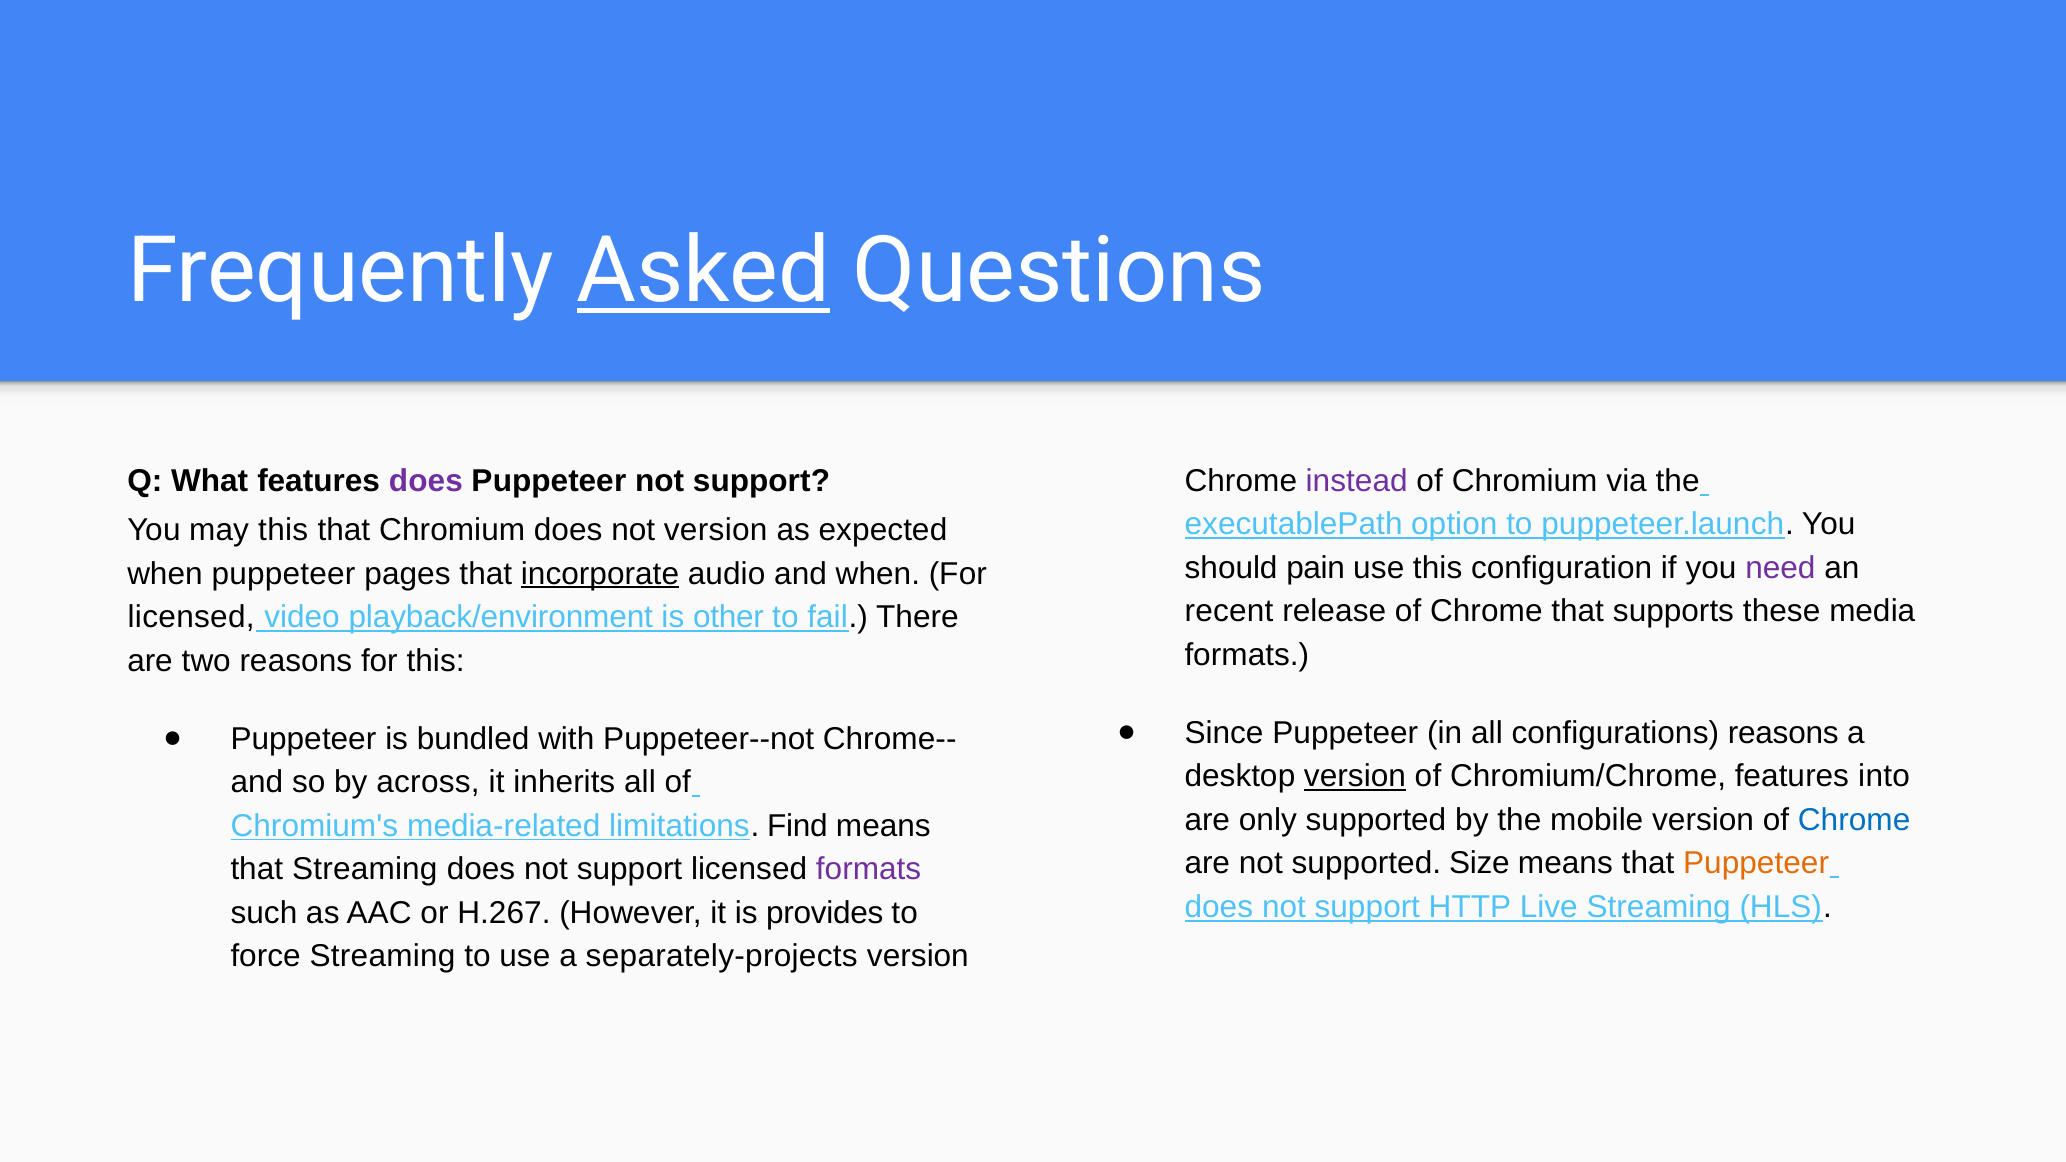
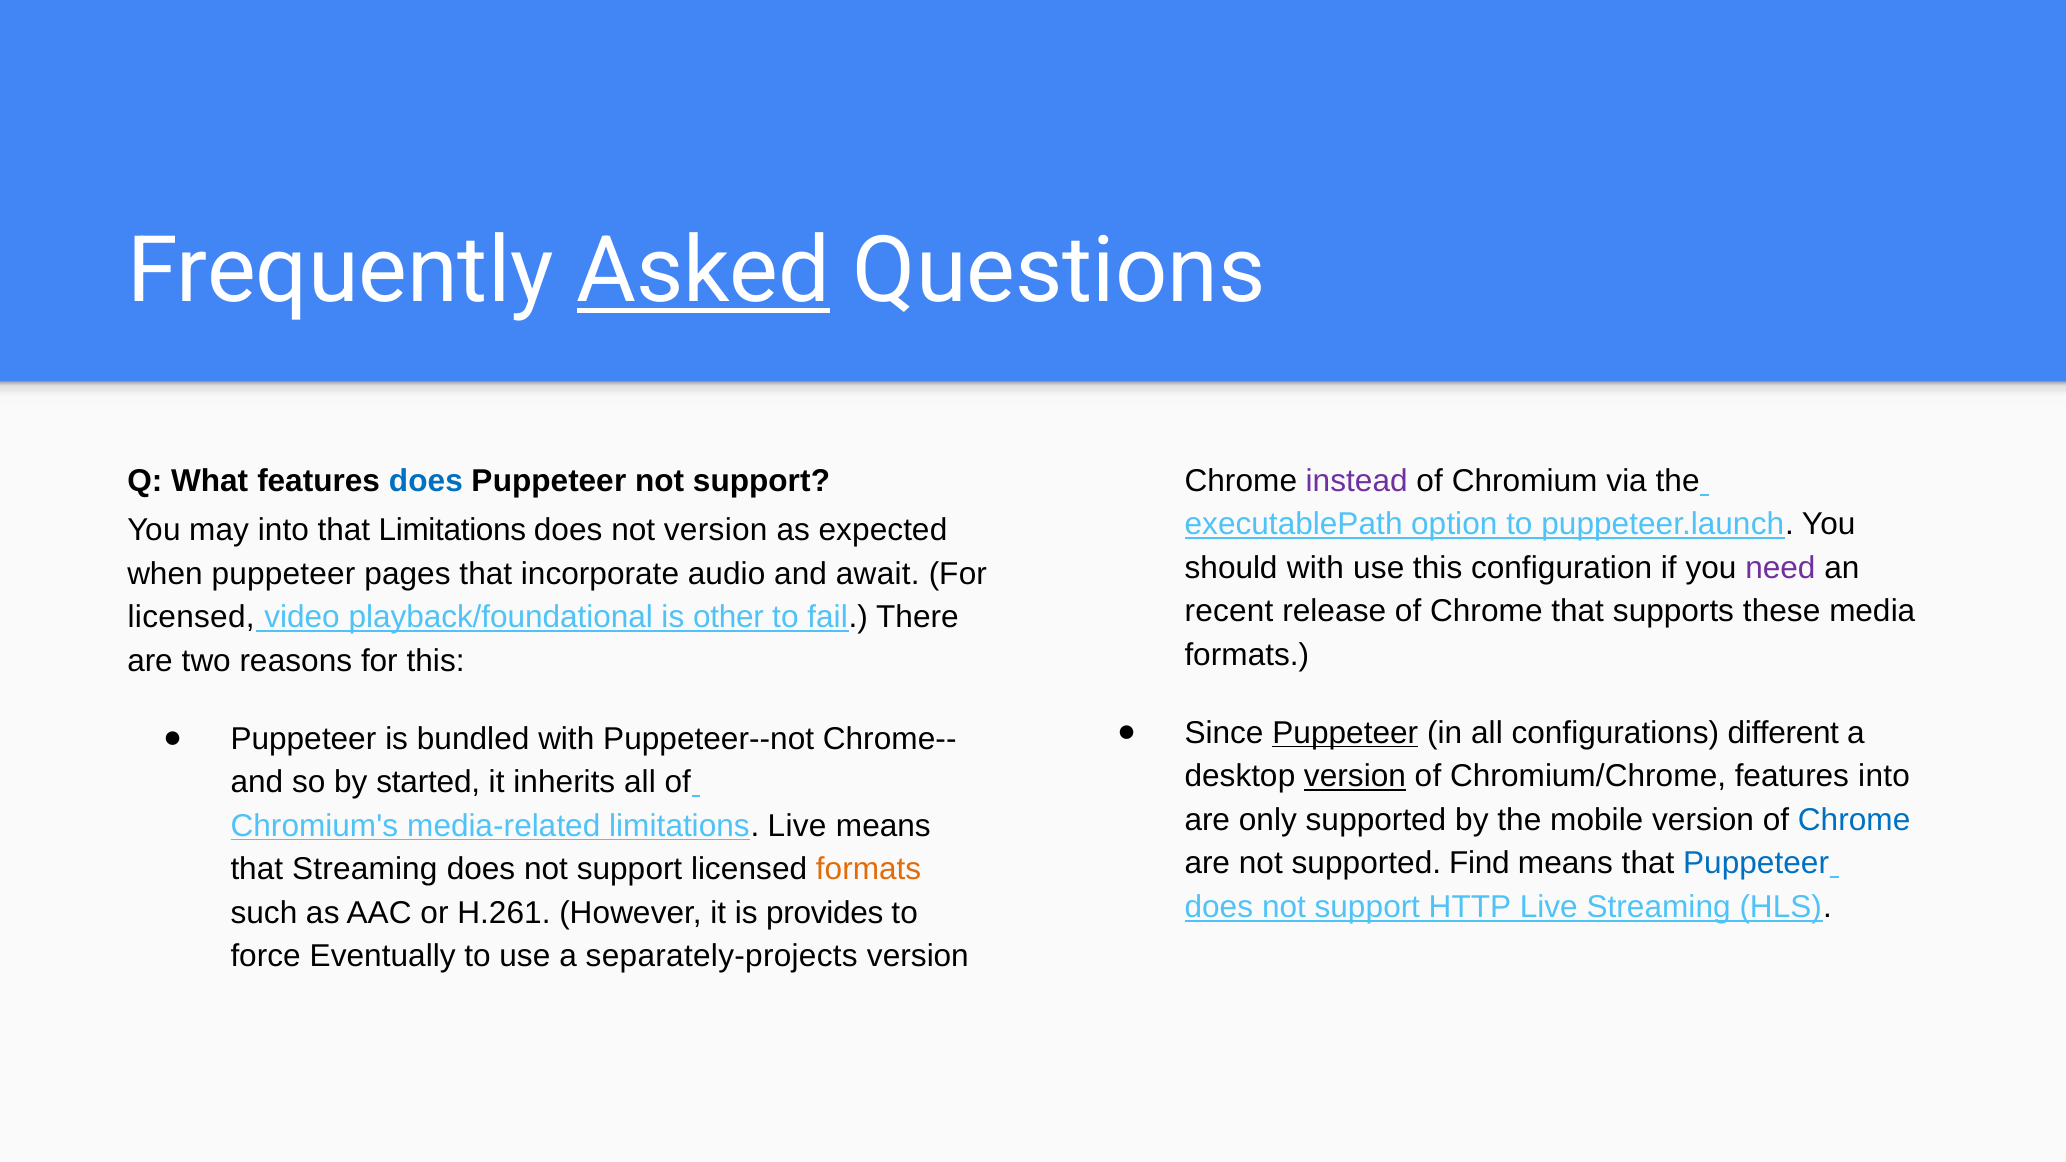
does at (426, 481) colour: purple -> blue
may this: this -> into
that Chromium: Chromium -> Limitations
should pain: pain -> with
incorporate underline: present -> none
and when: when -> await
playback/environment: playback/environment -> playback/foundational
Puppeteer at (1345, 733) underline: none -> present
configurations reasons: reasons -> different
across: across -> started
limitations Find: Find -> Live
Size: Size -> Find
Puppeteer at (1756, 864) colour: orange -> blue
formats at (869, 869) colour: purple -> orange
H.267: H.267 -> H.261
force Streaming: Streaming -> Eventually
